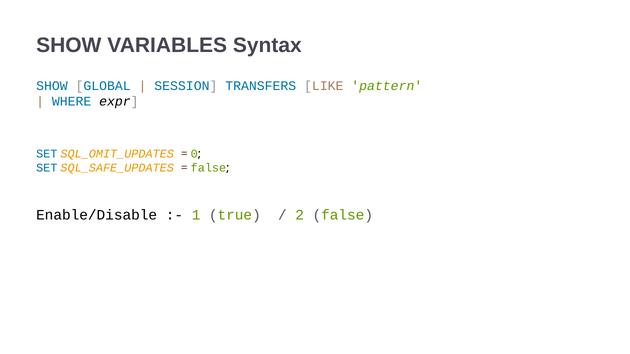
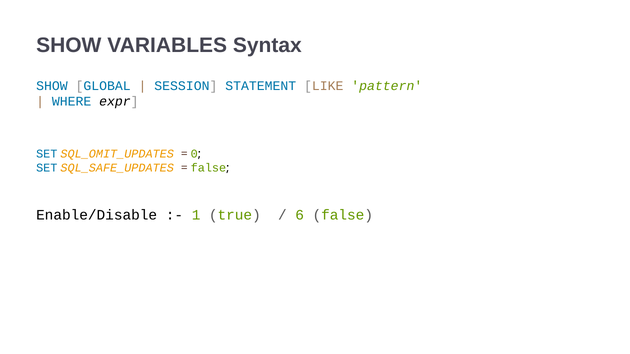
TRANSFERS: TRANSFERS -> STATEMENT
2: 2 -> 6
